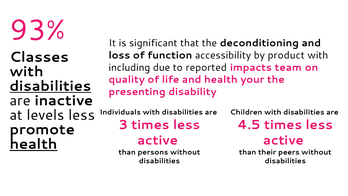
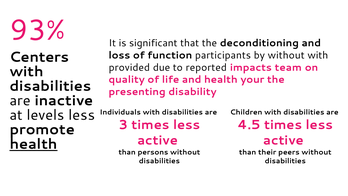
accessibility: accessibility -> participants
by product: product -> without
Classes: Classes -> Centers
including: including -> provided
disabilities at (50, 86) underline: present -> none
